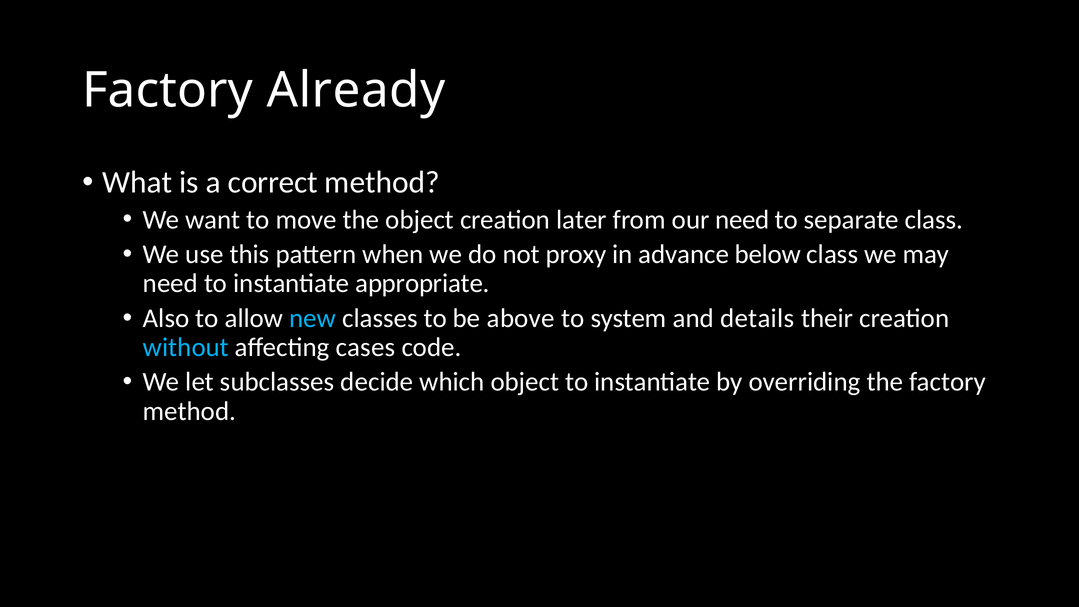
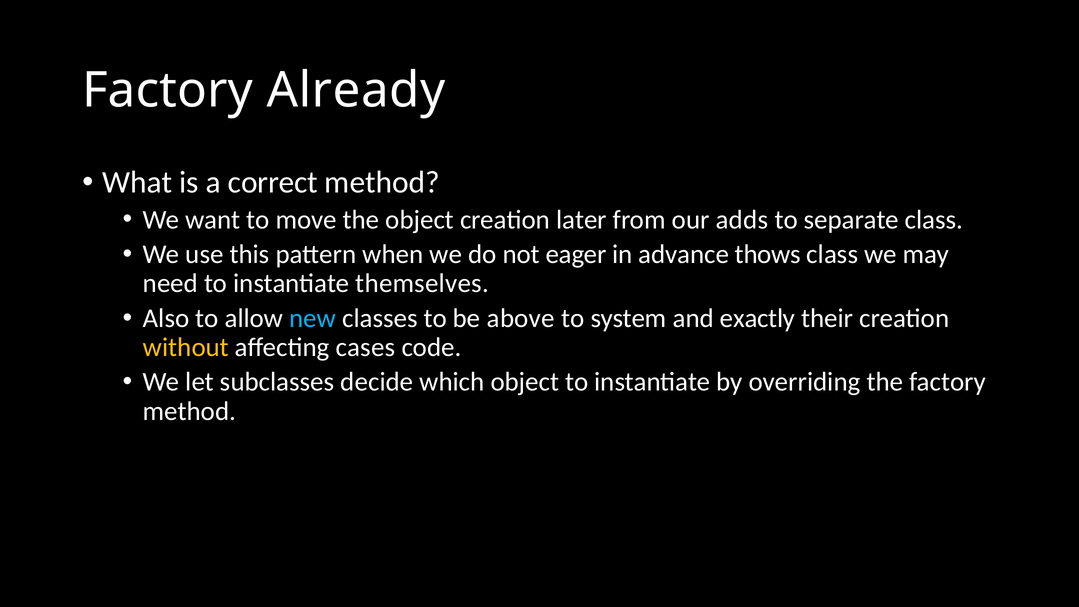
our need: need -> adds
proxy: proxy -> eager
below: below -> thows
appropriate: appropriate -> themselves
details: details -> exactly
without colour: light blue -> yellow
